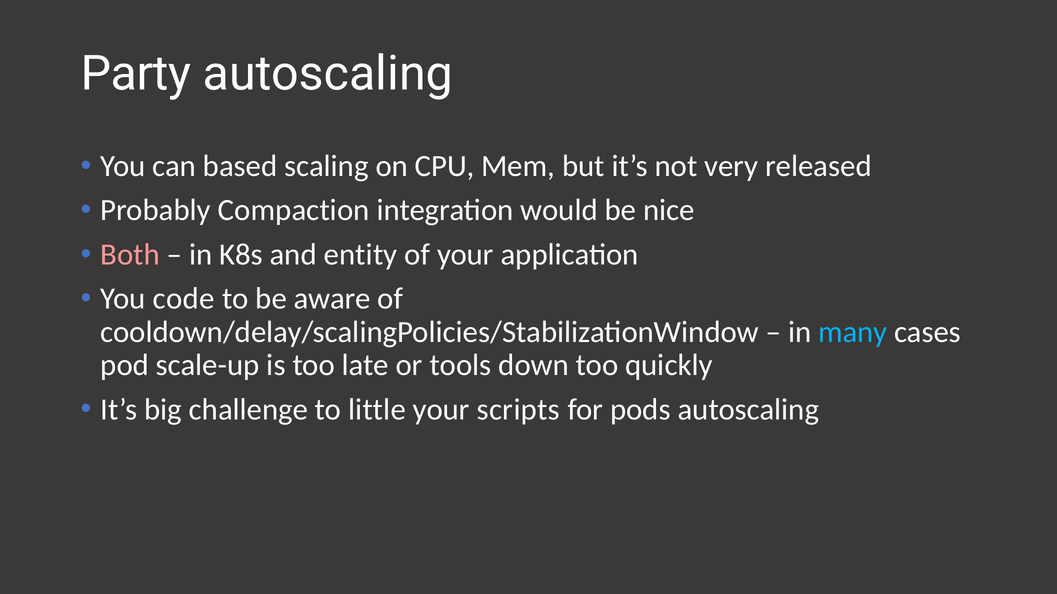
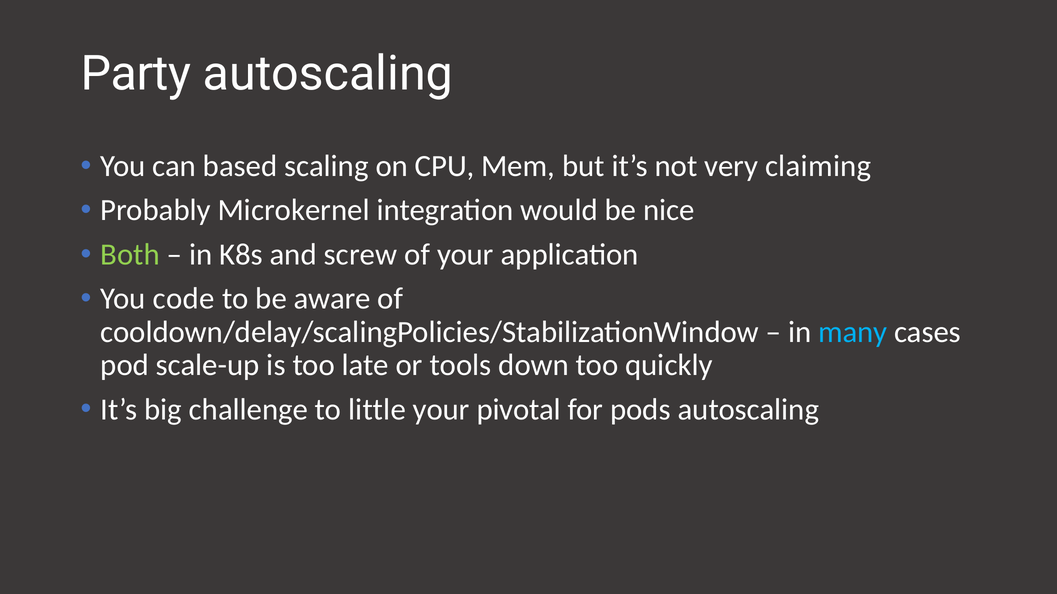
released: released -> claiming
Compaction: Compaction -> Microkernel
Both colour: pink -> light green
entity: entity -> screw
scripts: scripts -> pivotal
